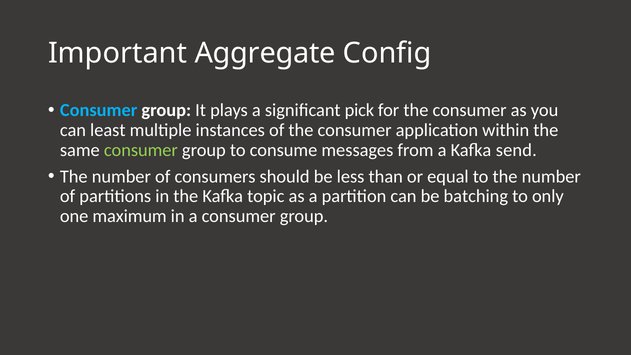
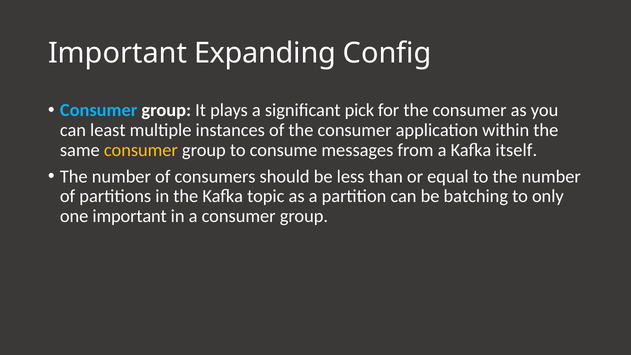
Aggregate: Aggregate -> Expanding
consumer at (141, 150) colour: light green -> yellow
send: send -> itself
one maximum: maximum -> important
